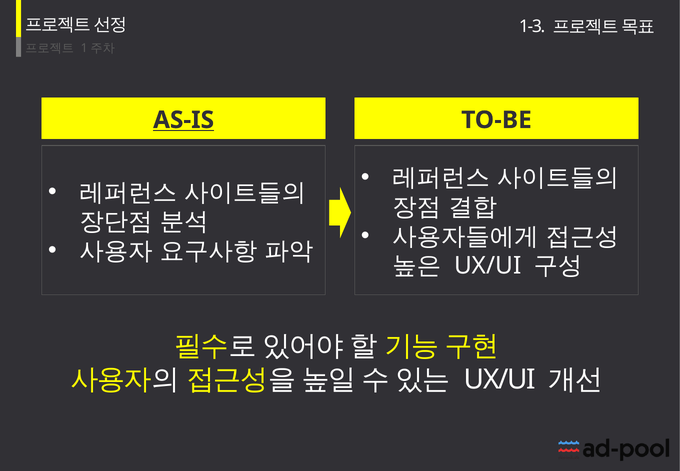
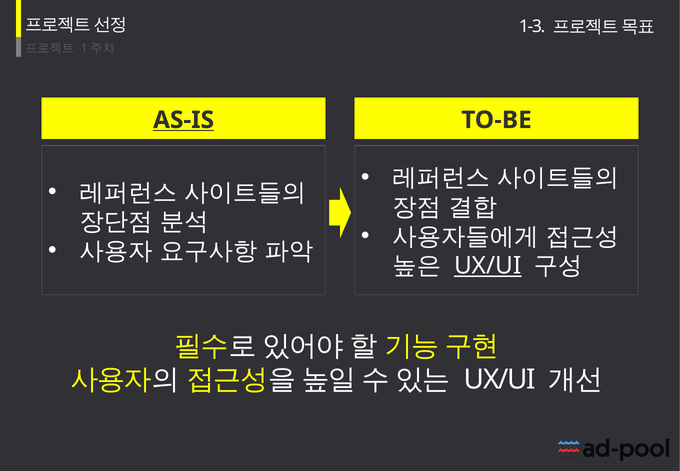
UX/UI at (488, 266) underline: none -> present
